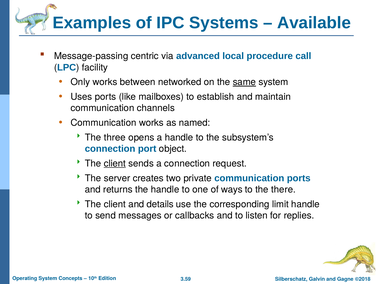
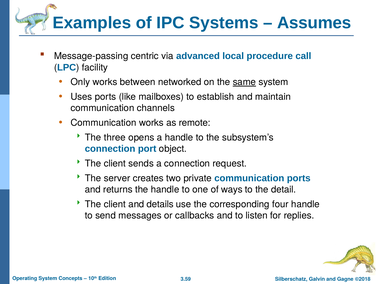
Available: Available -> Assumes
named: named -> remote
client at (115, 164) underline: present -> none
there: there -> detail
limit: limit -> four
